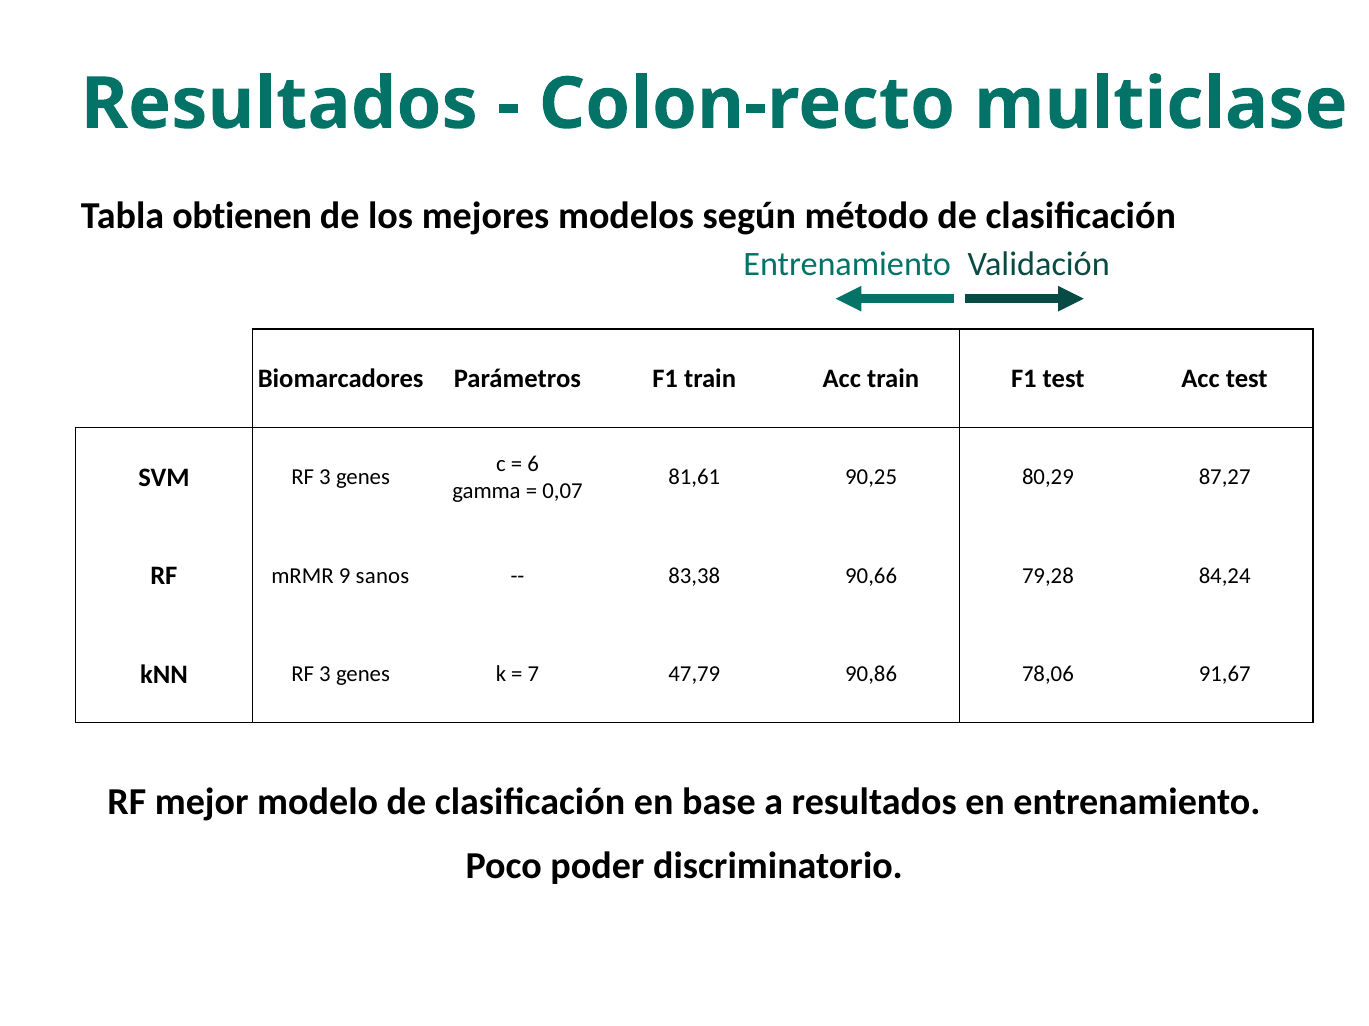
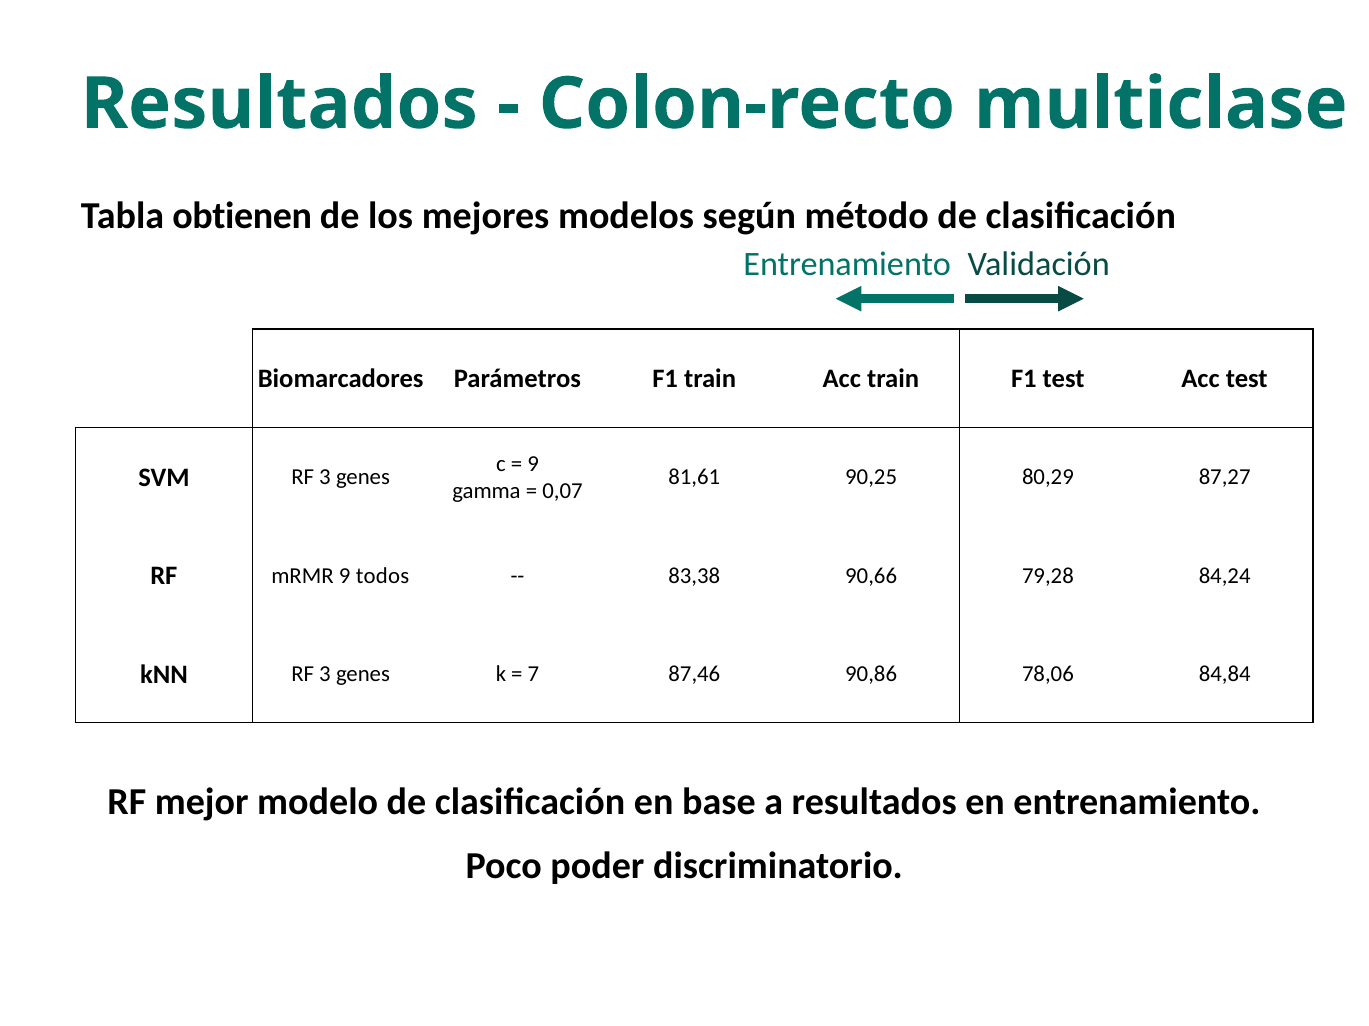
6 at (533, 464): 6 -> 9
sanos: sanos -> todos
47,79: 47,79 -> 87,46
91,67: 91,67 -> 84,84
